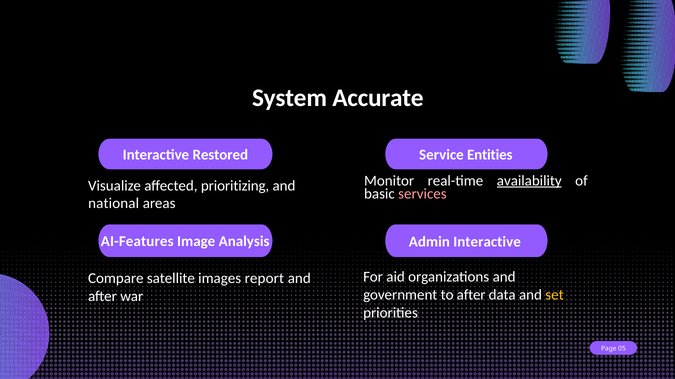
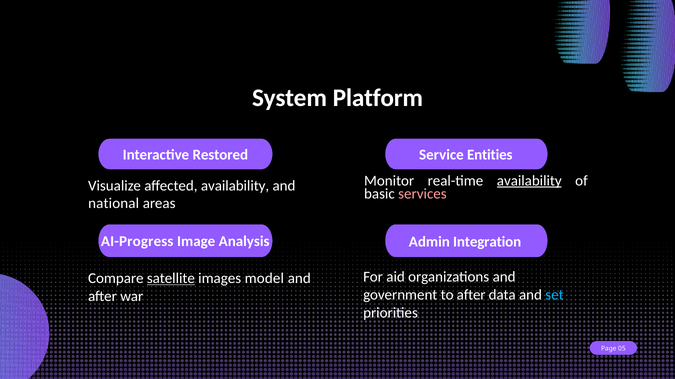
Accurate: Accurate -> Platform
affected prioritizing: prioritizing -> availability
AI-Features: AI-Features -> AI-Progress
Admin Interactive: Interactive -> Integration
satellite underline: none -> present
report: report -> model
set colour: yellow -> light blue
